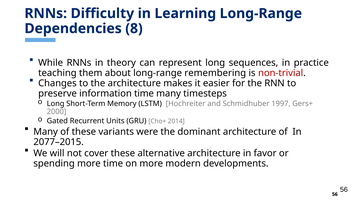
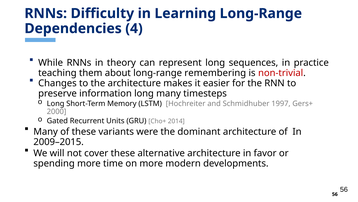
8: 8 -> 4
information time: time -> long
2077–2015: 2077–2015 -> 2009–2015
